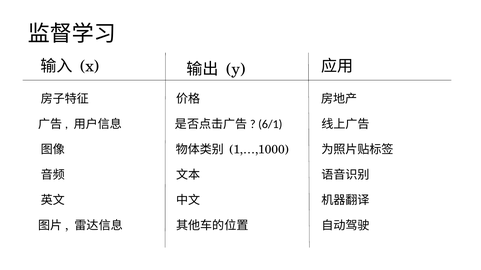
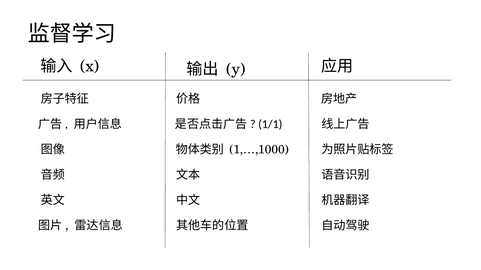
6/1: 6/1 -> 1/1
